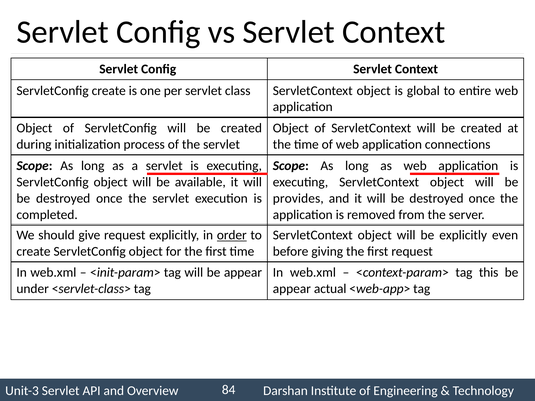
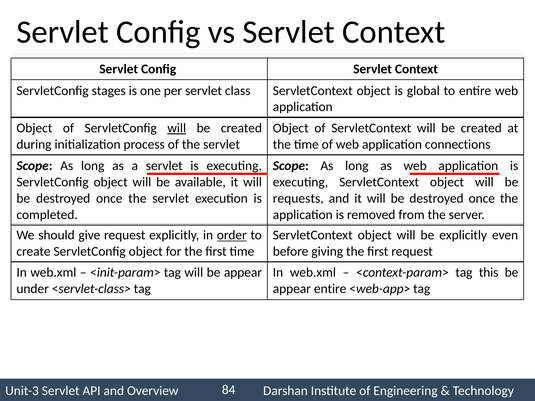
ServletConfig create: create -> stages
will at (177, 128) underline: none -> present
provides: provides -> requests
appear actual: actual -> entire
